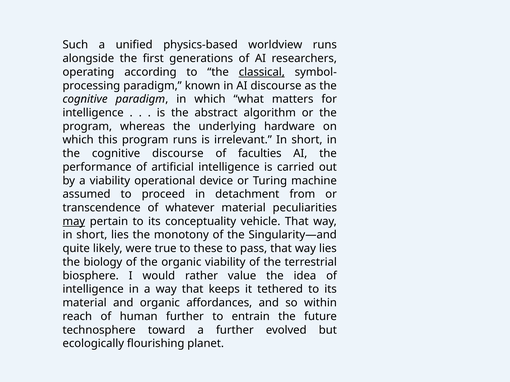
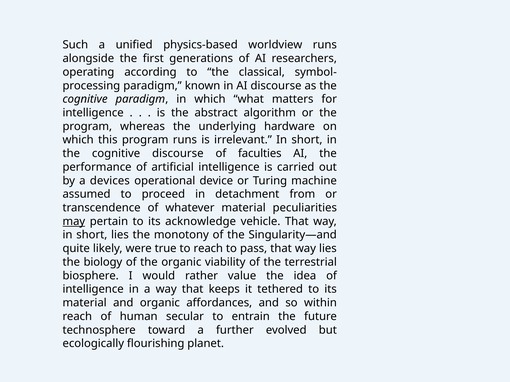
classical underline: present -> none
a viability: viability -> devices
conceptuality: conceptuality -> acknowledge
to these: these -> reach
human further: further -> secular
